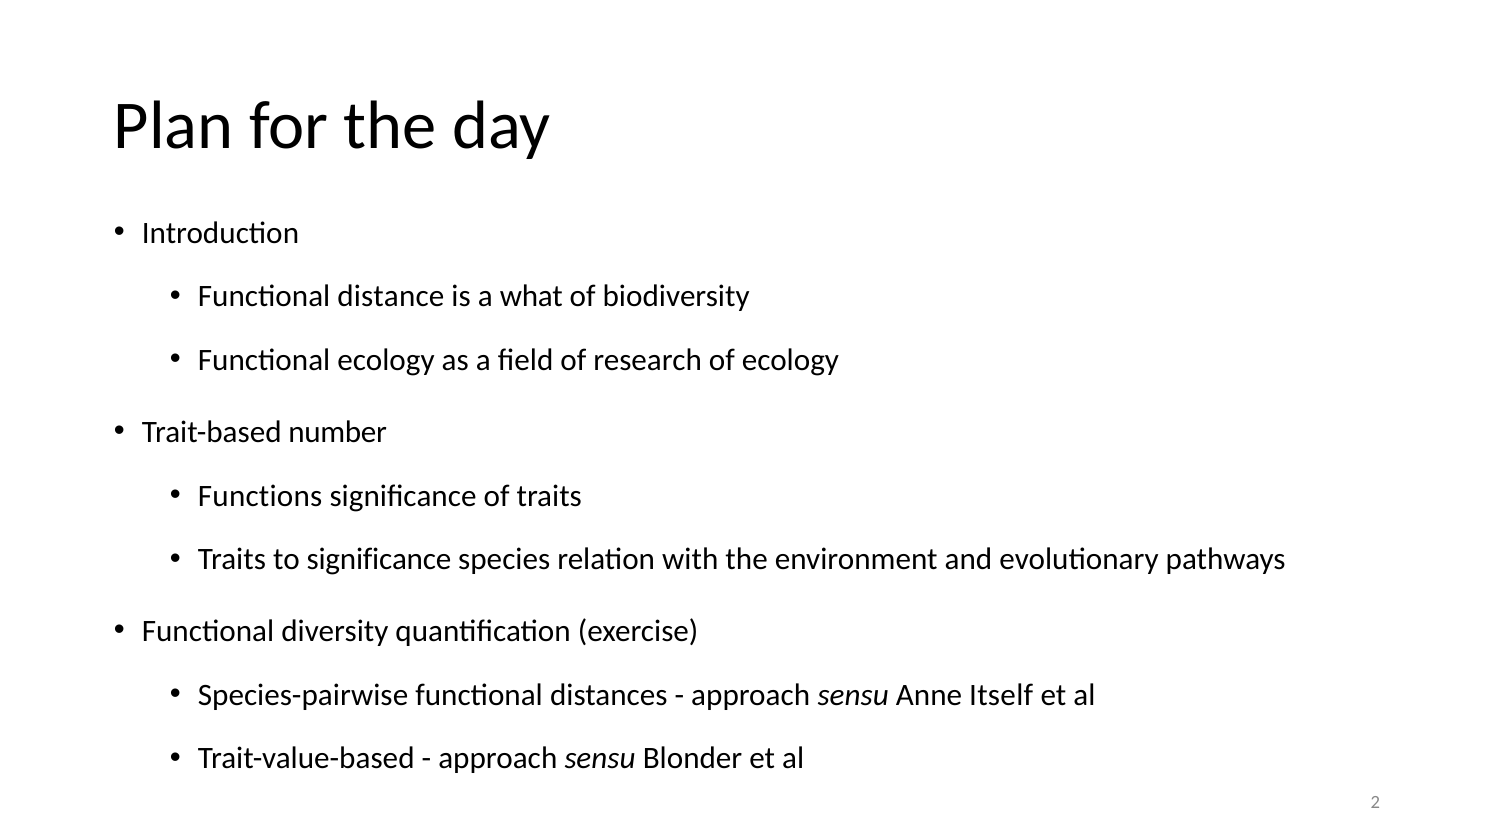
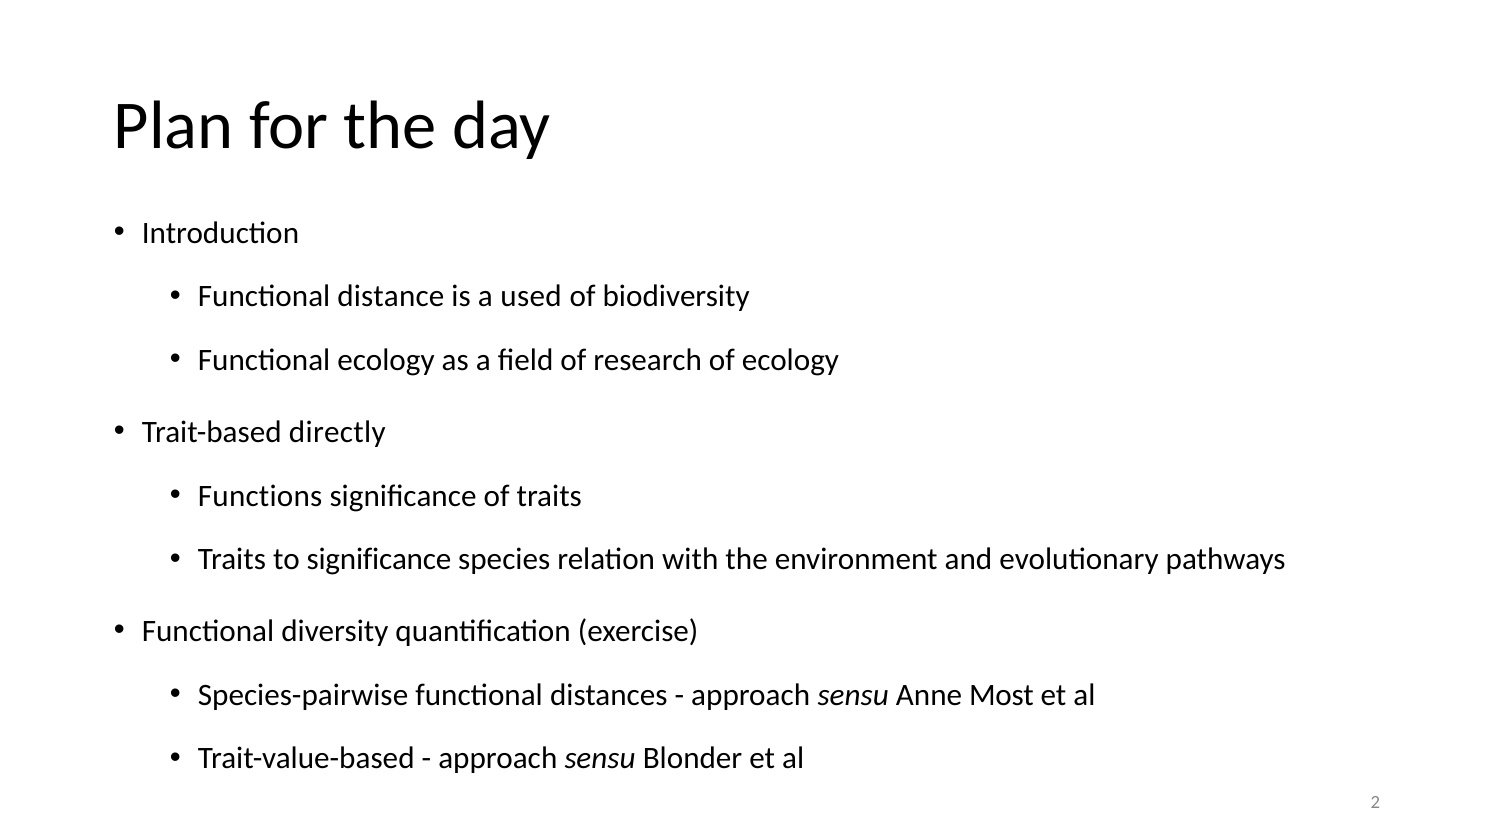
what: what -> used
number: number -> directly
Itself: Itself -> Most
